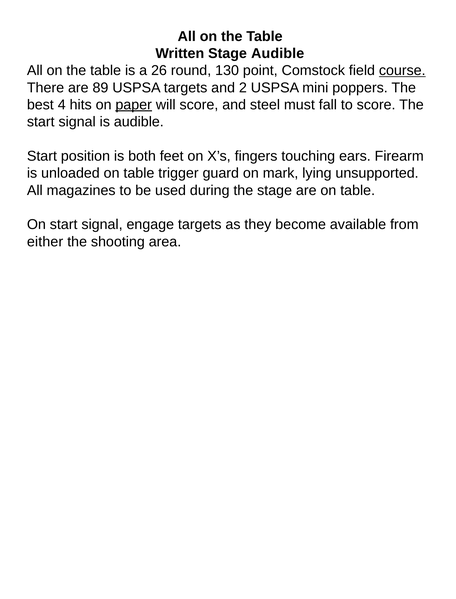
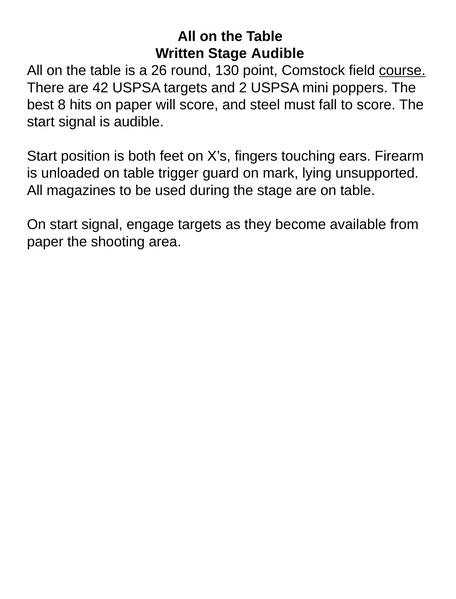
89: 89 -> 42
4: 4 -> 8
paper at (134, 105) underline: present -> none
either at (45, 241): either -> paper
